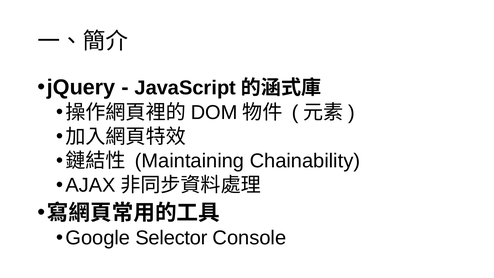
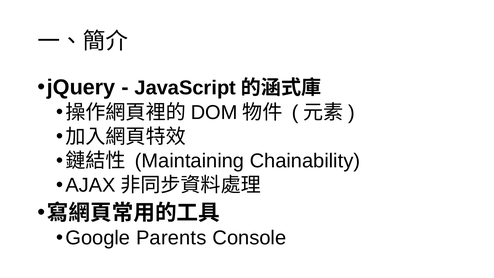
Selector: Selector -> Parents
